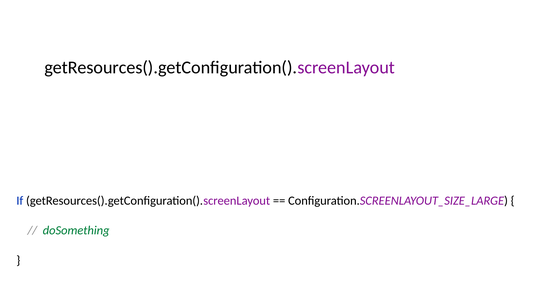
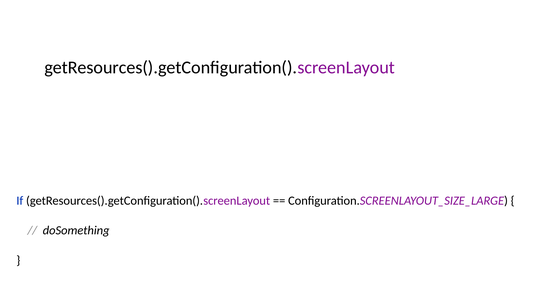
doSomething colour: green -> black
